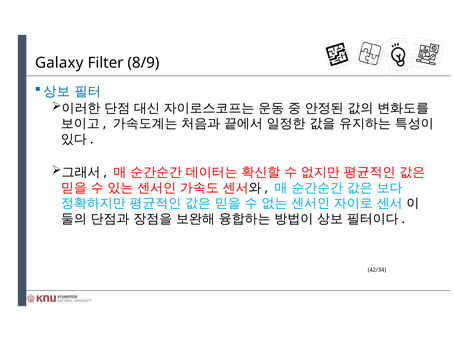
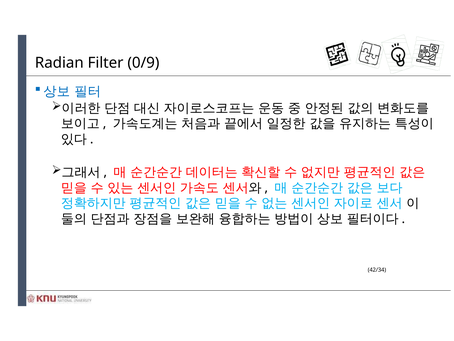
Galaxy: Galaxy -> Radian
8/9: 8/9 -> 0/9
